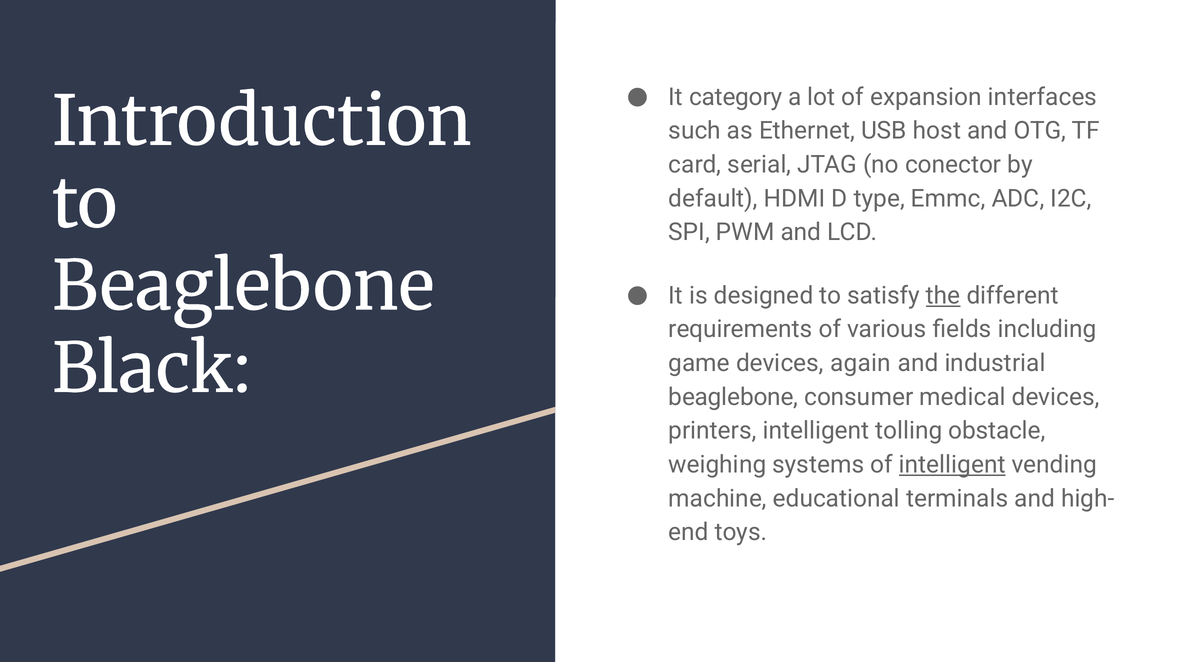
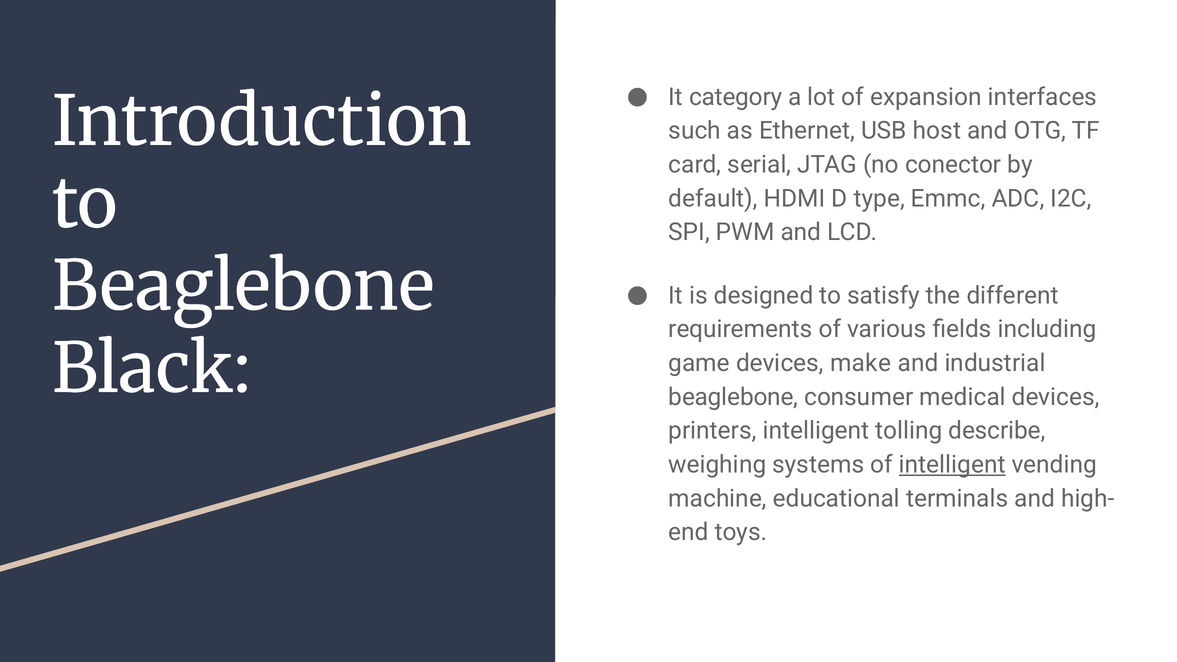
the underline: present -> none
again: again -> make
obstacle: obstacle -> describe
